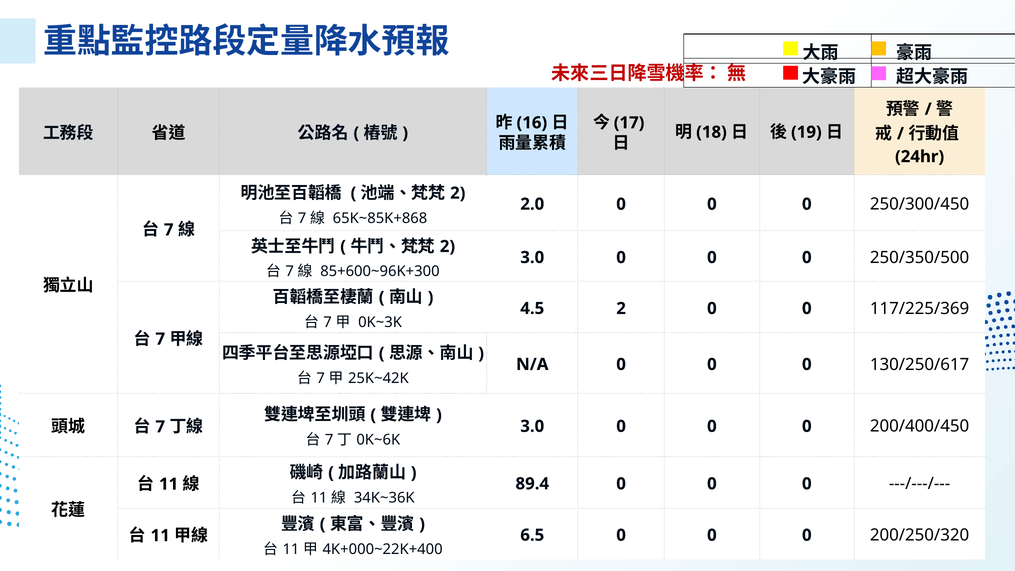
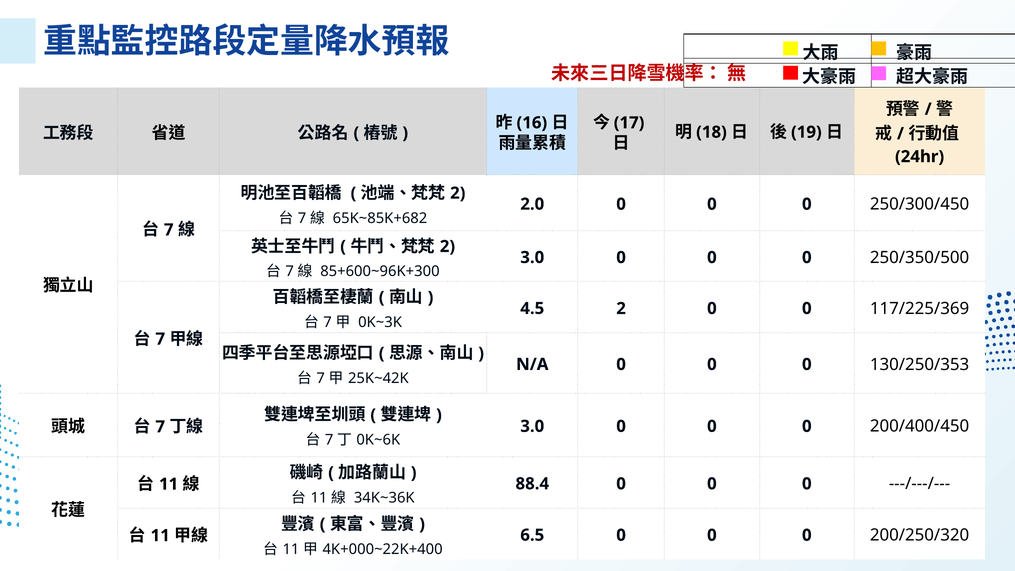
65K~85K+868: 65K~85K+868 -> 65K~85K+682
130/250/617: 130/250/617 -> 130/250/353
89.4: 89.4 -> 88.4
